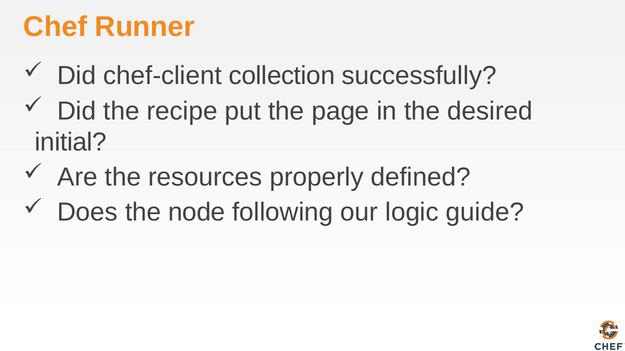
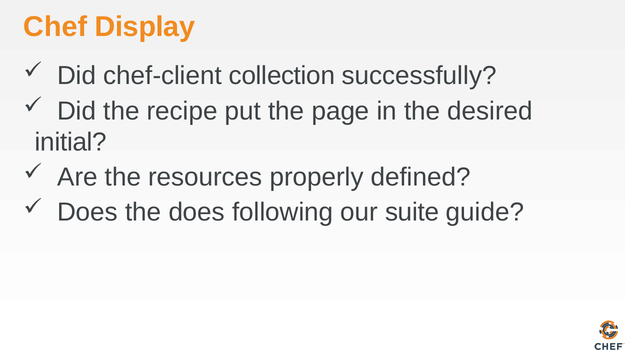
Runner: Runner -> Display
the node: node -> does
logic: logic -> suite
